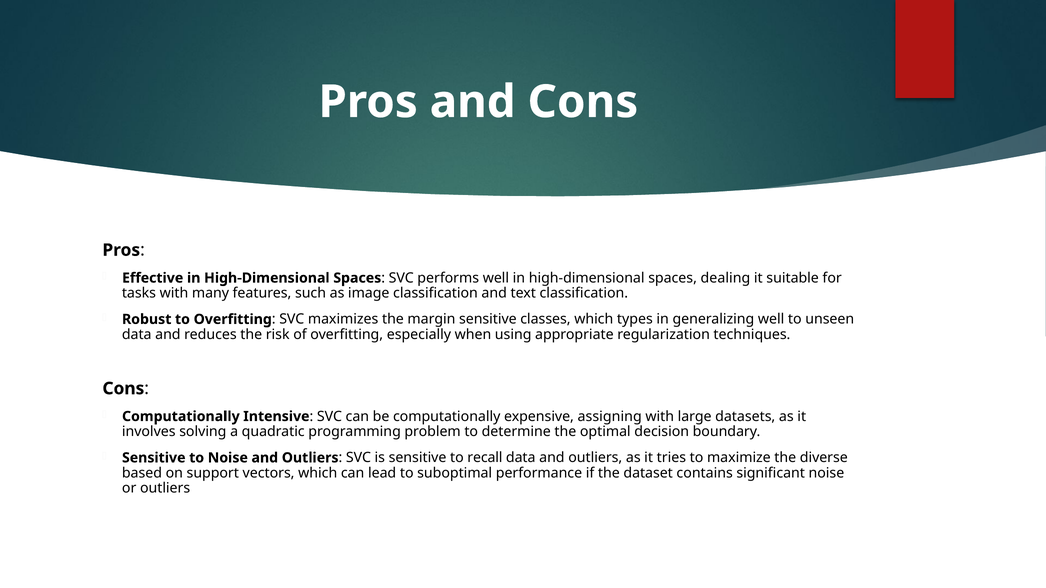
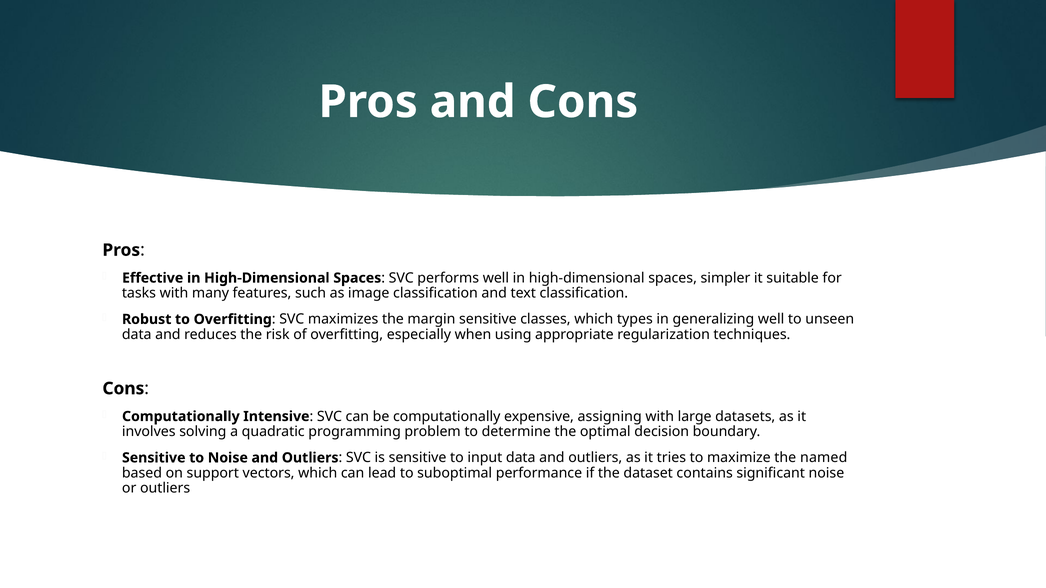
dealing: dealing -> simpler
recall: recall -> input
diverse: diverse -> named
